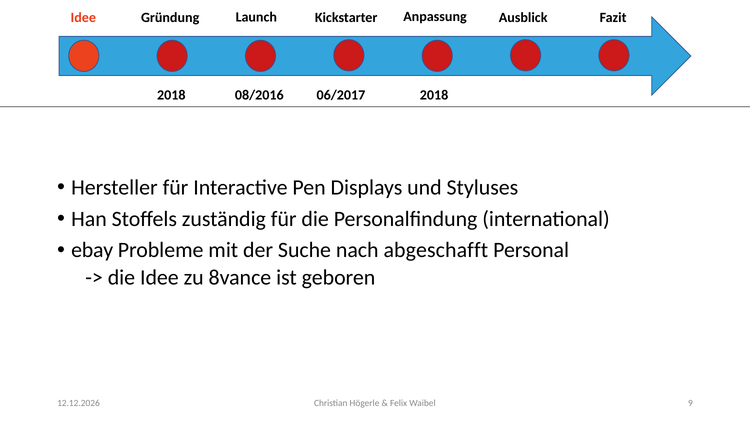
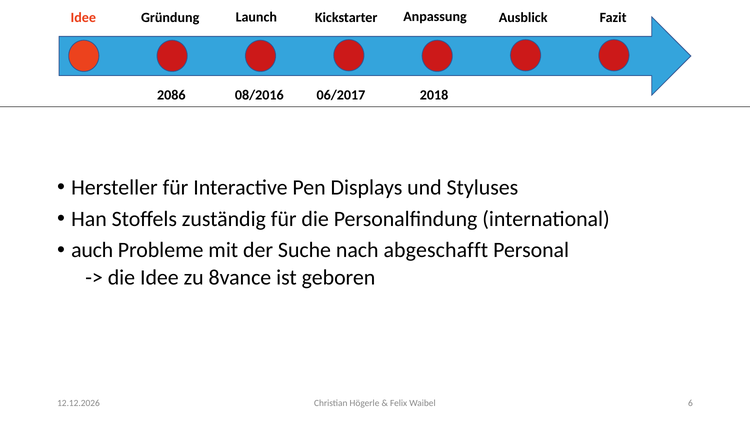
2018 at (171, 95): 2018 -> 2086
ebay: ebay -> auch
9: 9 -> 6
